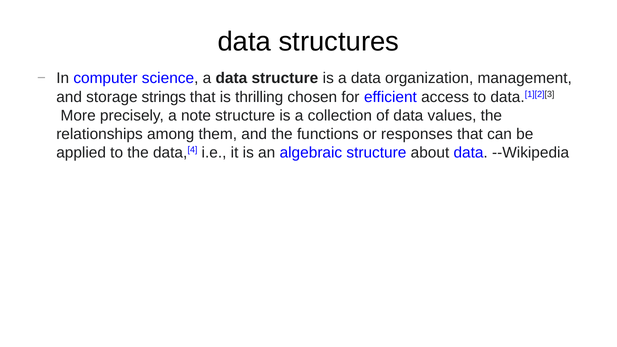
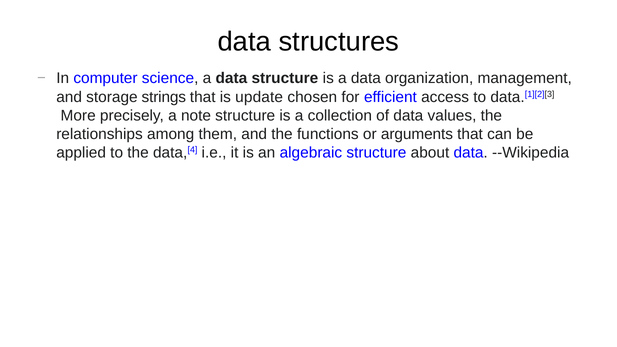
thrilling: thrilling -> update
responses: responses -> arguments
